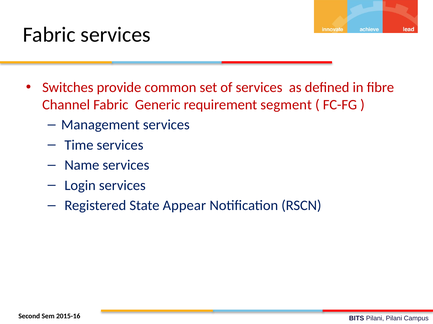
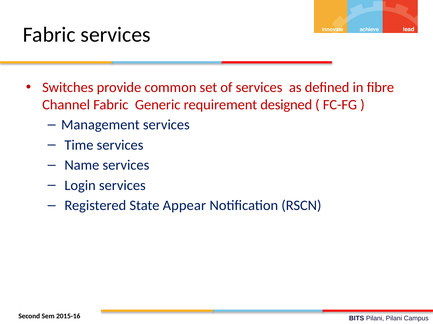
segment: segment -> designed
